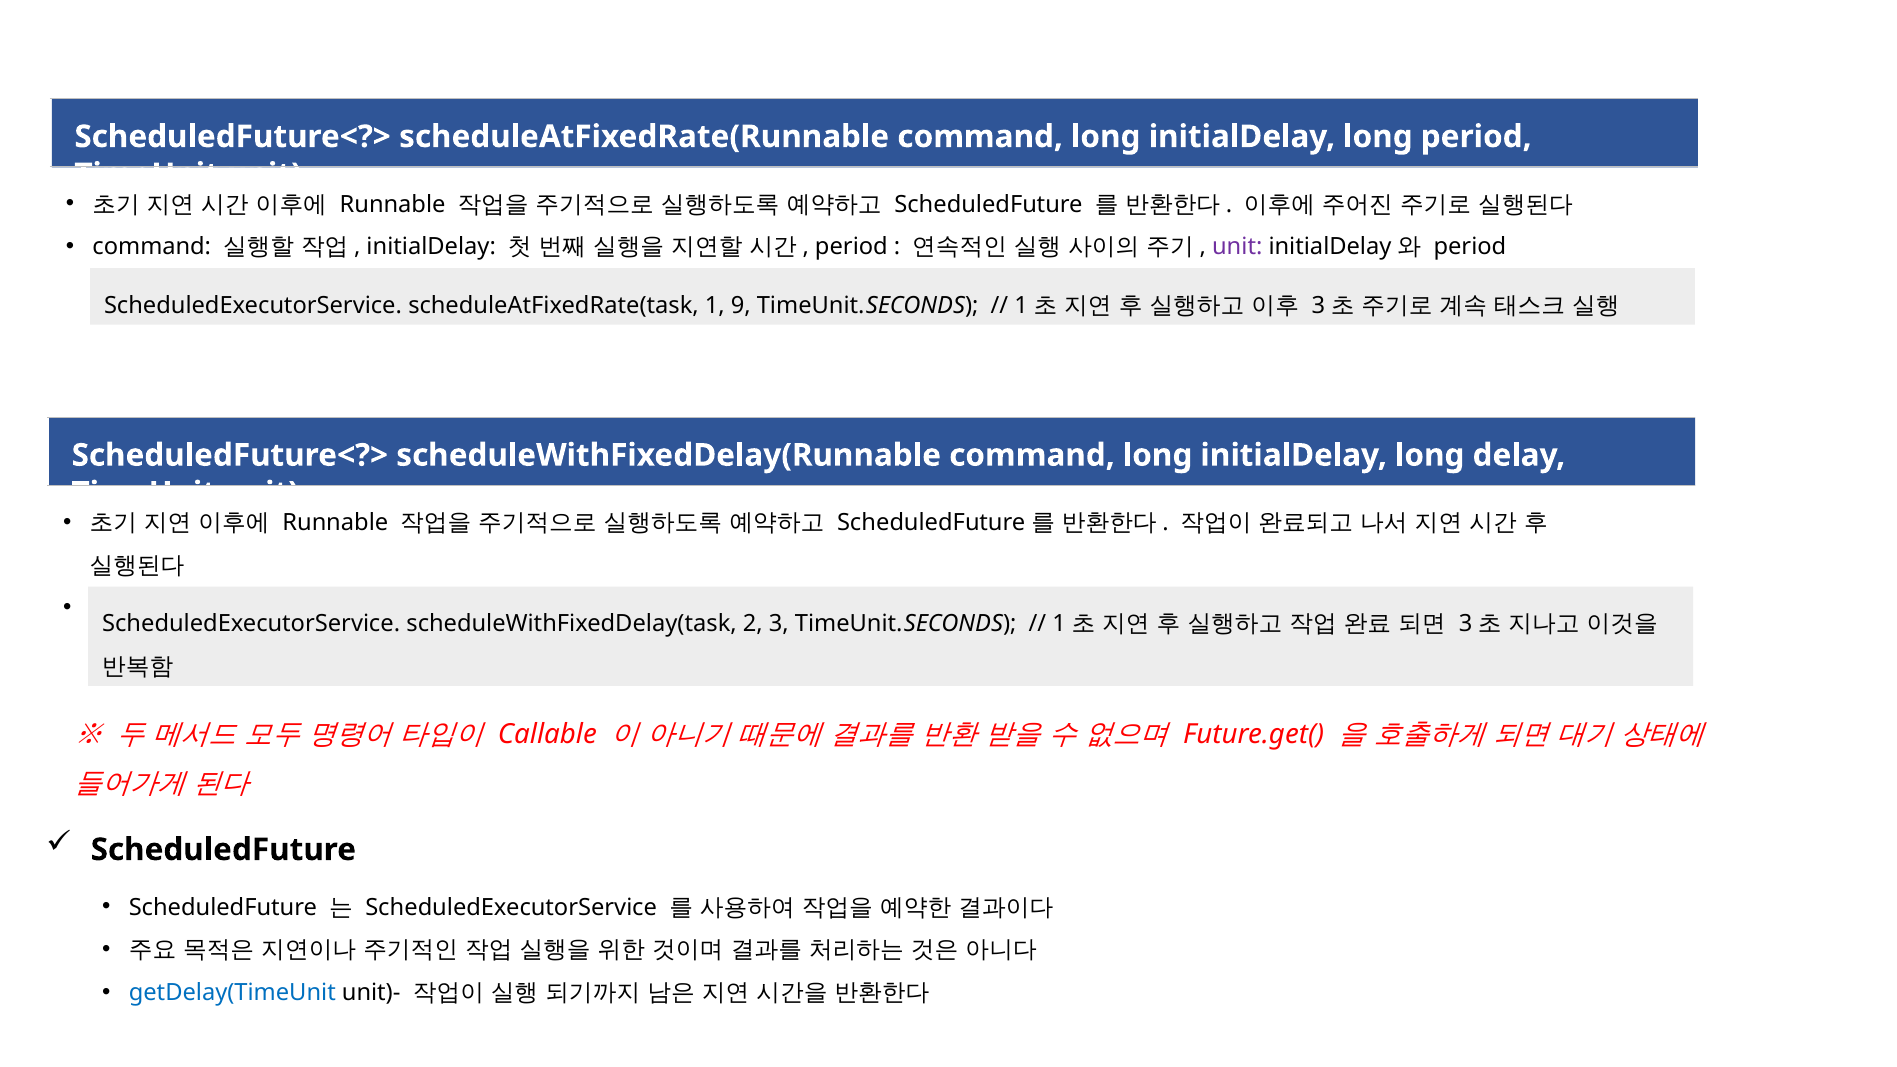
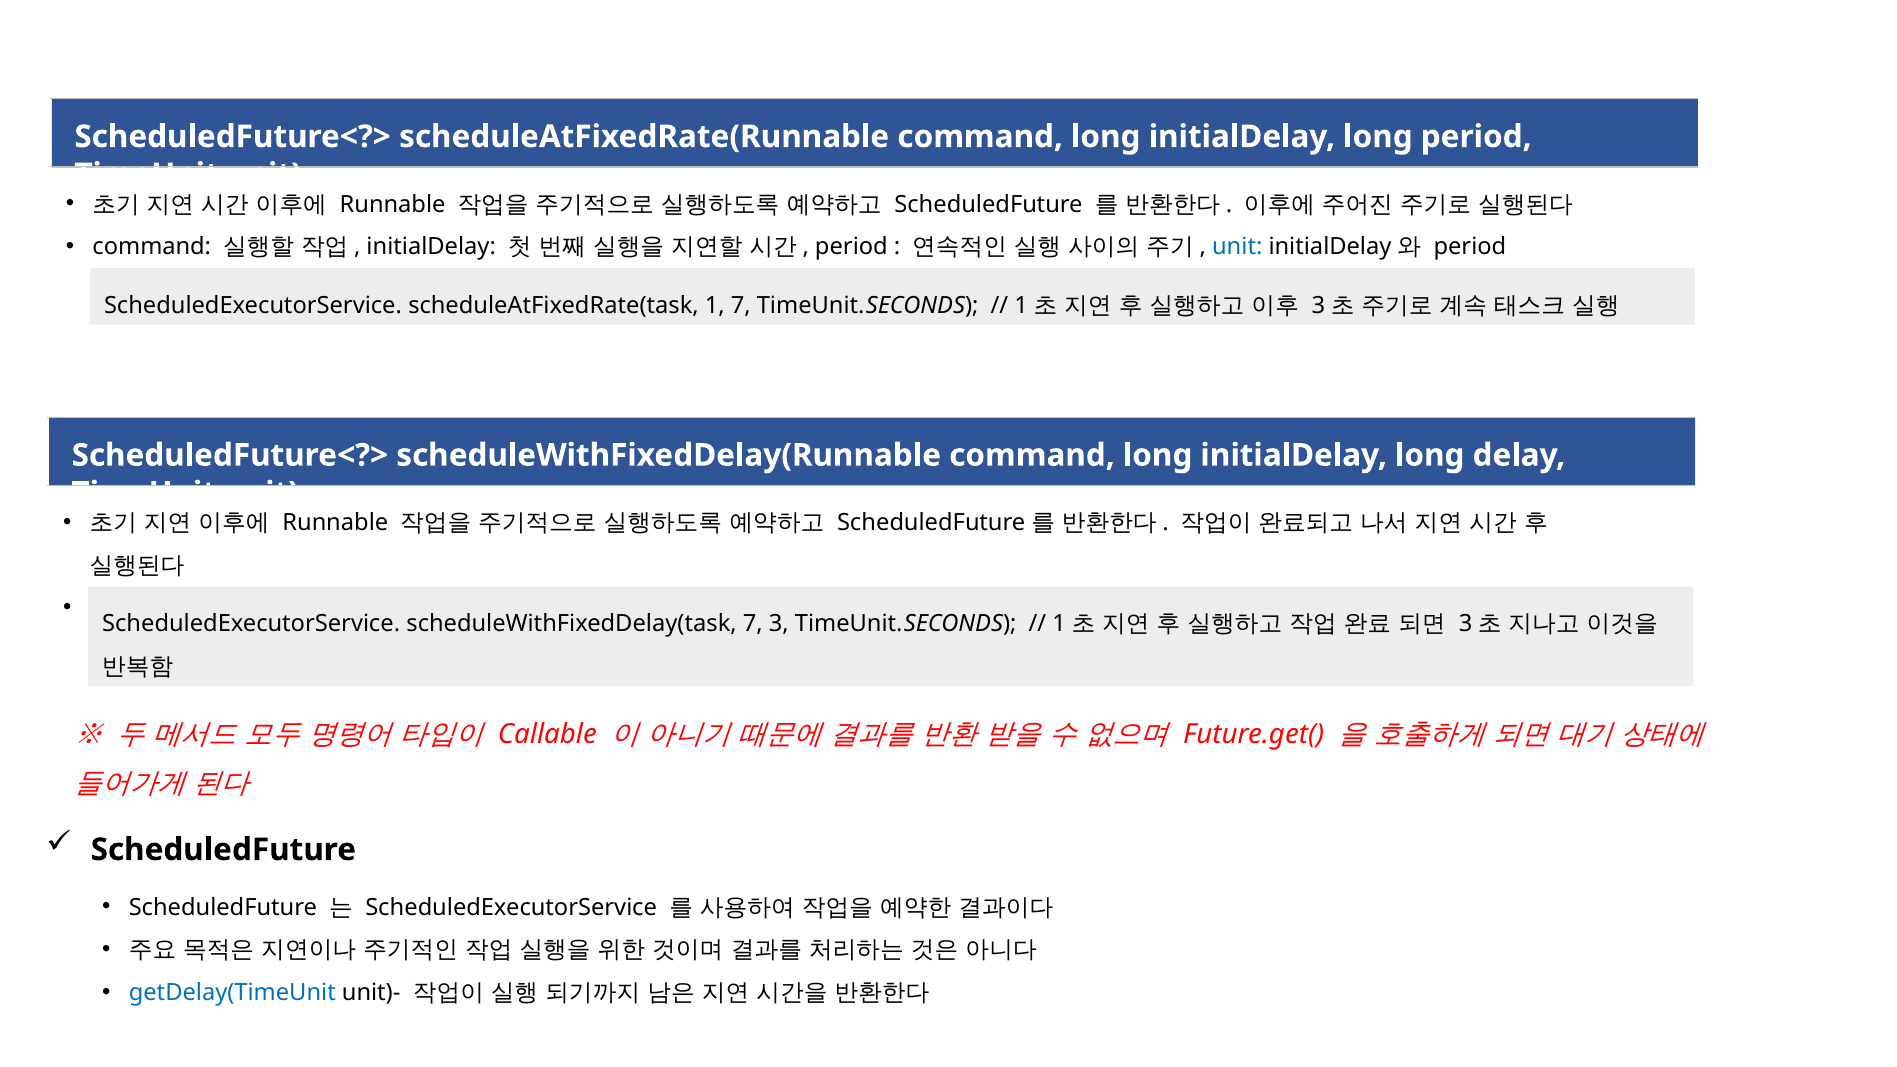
unit at (1237, 247) colour: purple -> blue
1 9: 9 -> 7
scheduleWithFixedDelay(task 2: 2 -> 7
